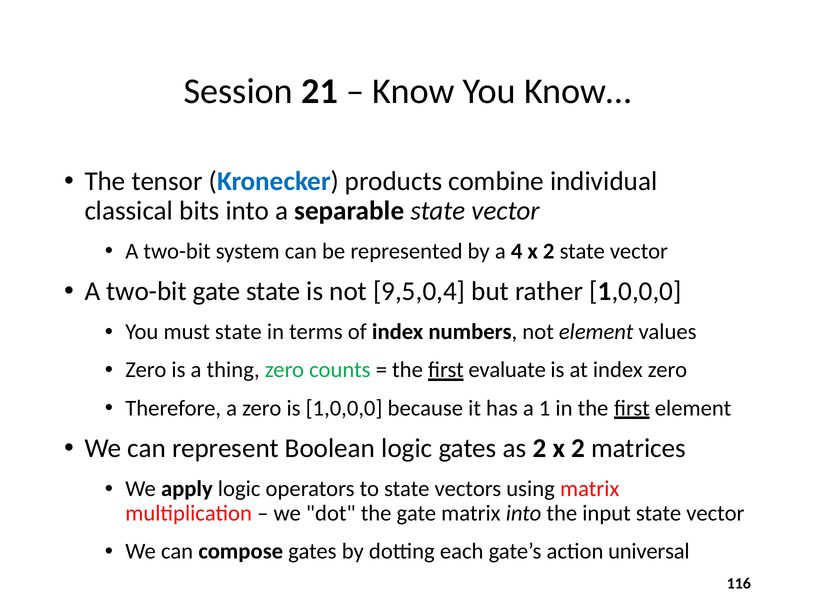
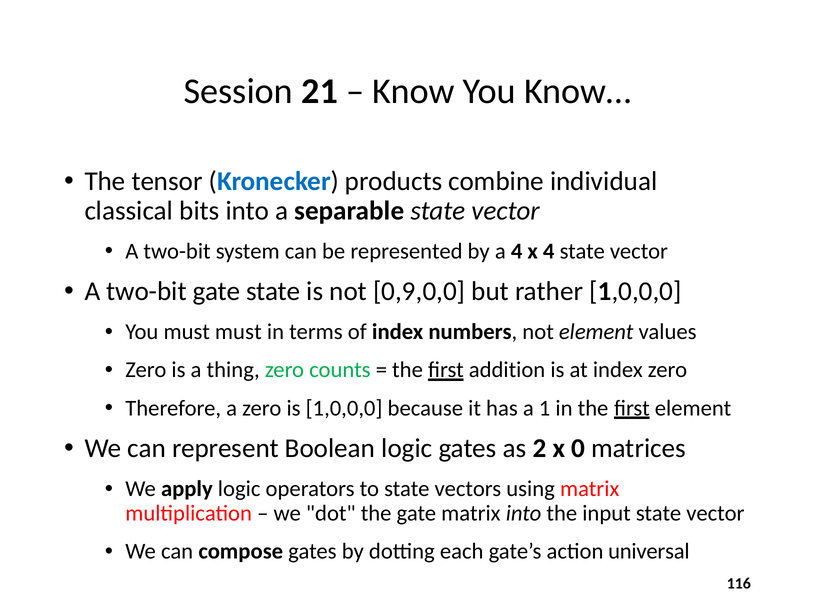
4 x 2: 2 -> 4
9,5,0,4: 9,5,0,4 -> 0,9,0,0
must state: state -> must
evaluate: evaluate -> addition
2 x 2: 2 -> 0
